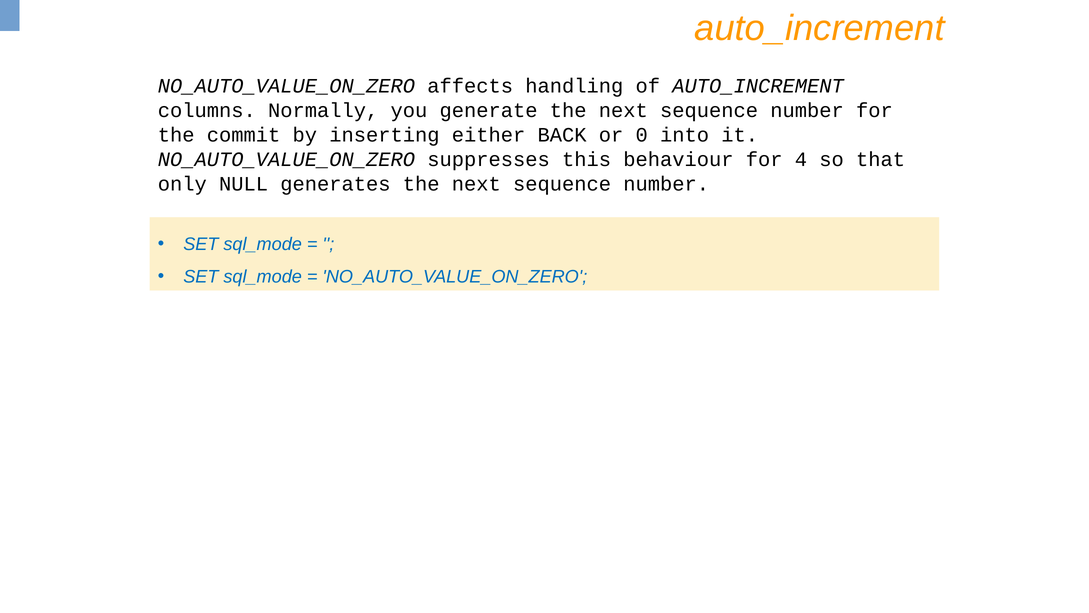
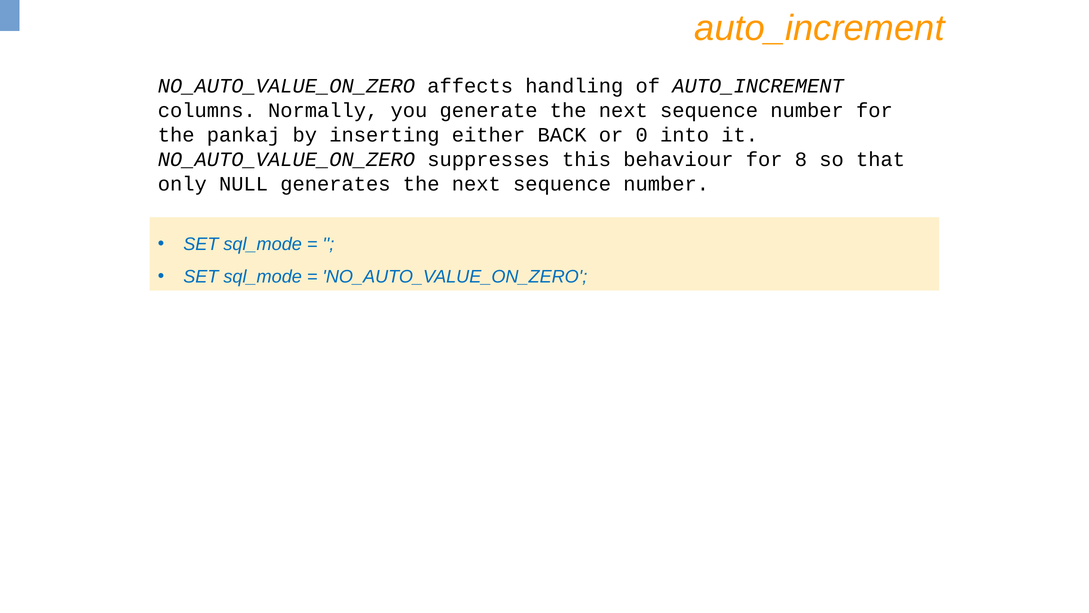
commit: commit -> pankaj
4: 4 -> 8
